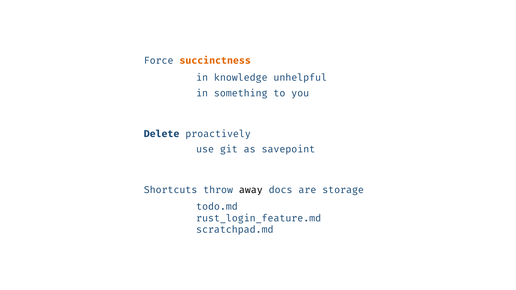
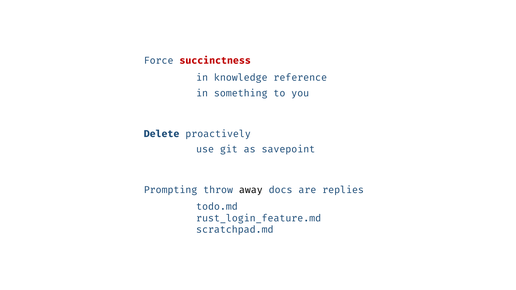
succinctness colour: orange -> red
unhelpful: unhelpful -> reference
Shortcuts: Shortcuts -> Prompting
storage: storage -> replies
